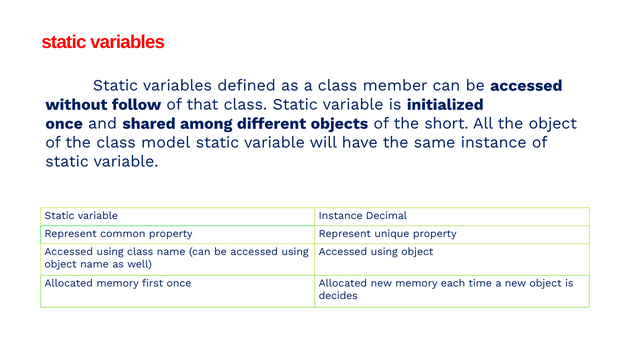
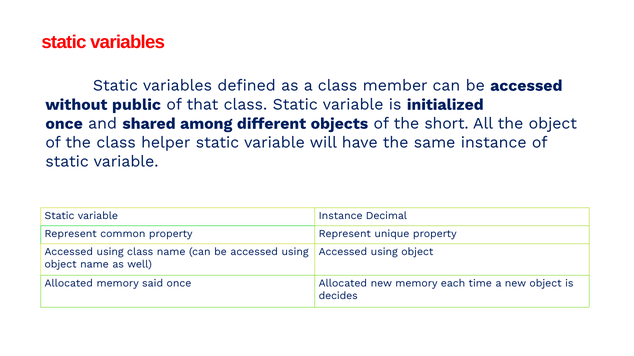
follow: follow -> public
model: model -> helper
first: first -> said
